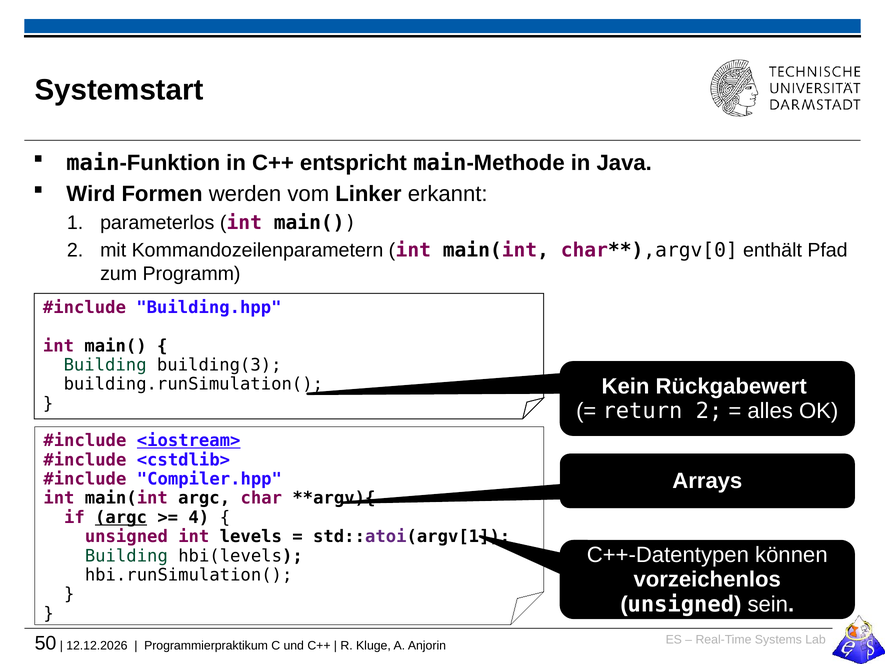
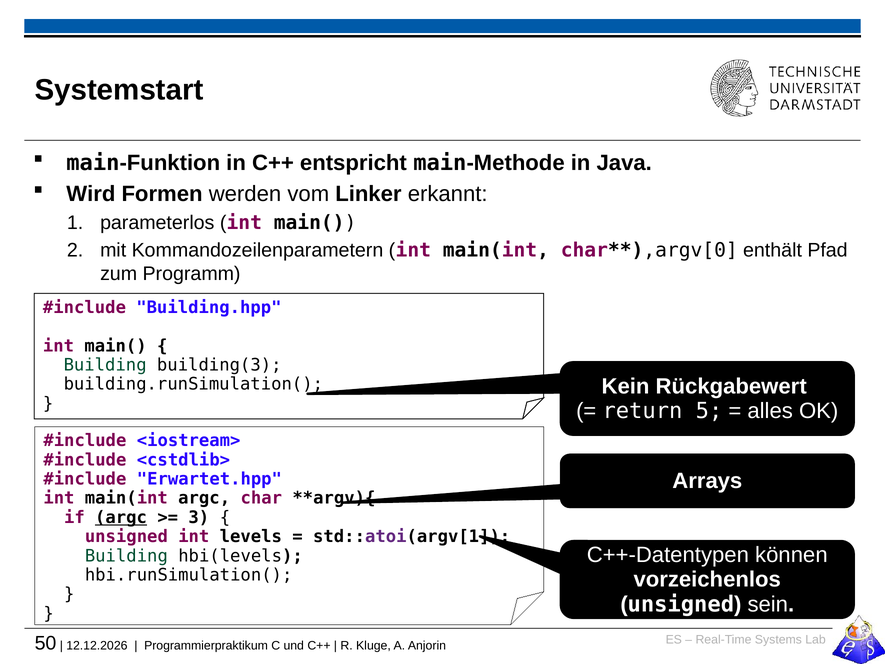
return 2: 2 -> 5
<iostream> underline: present -> none
Compiler.hpp: Compiler.hpp -> Erwartet.hpp
4: 4 -> 3
